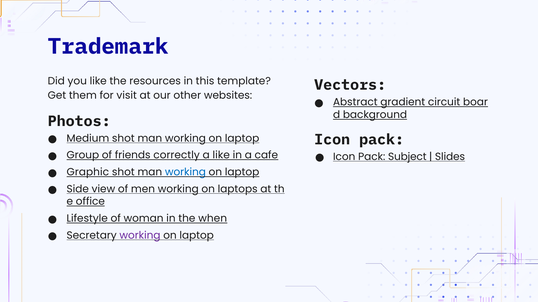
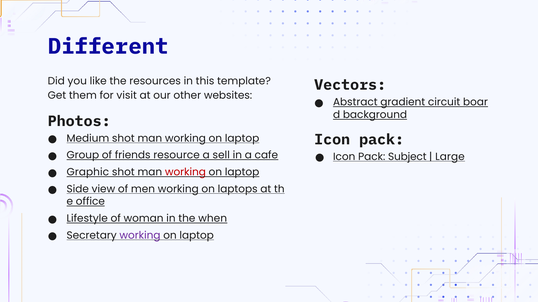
Trademark: Trademark -> Different
correctly: correctly -> resource
a like: like -> sell
Slides: Slides -> Large
working at (185, 172) colour: blue -> red
